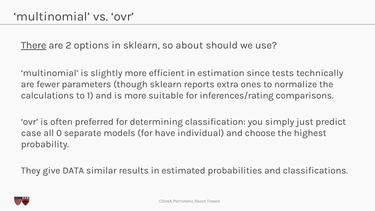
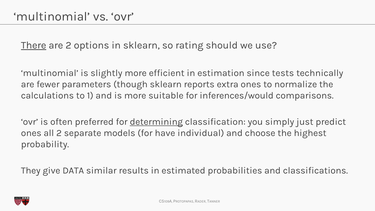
about: about -> rating
inferences/rating: inferences/rating -> inferences/would
determining underline: none -> present
case at (31, 133): case -> ones
all 0: 0 -> 2
